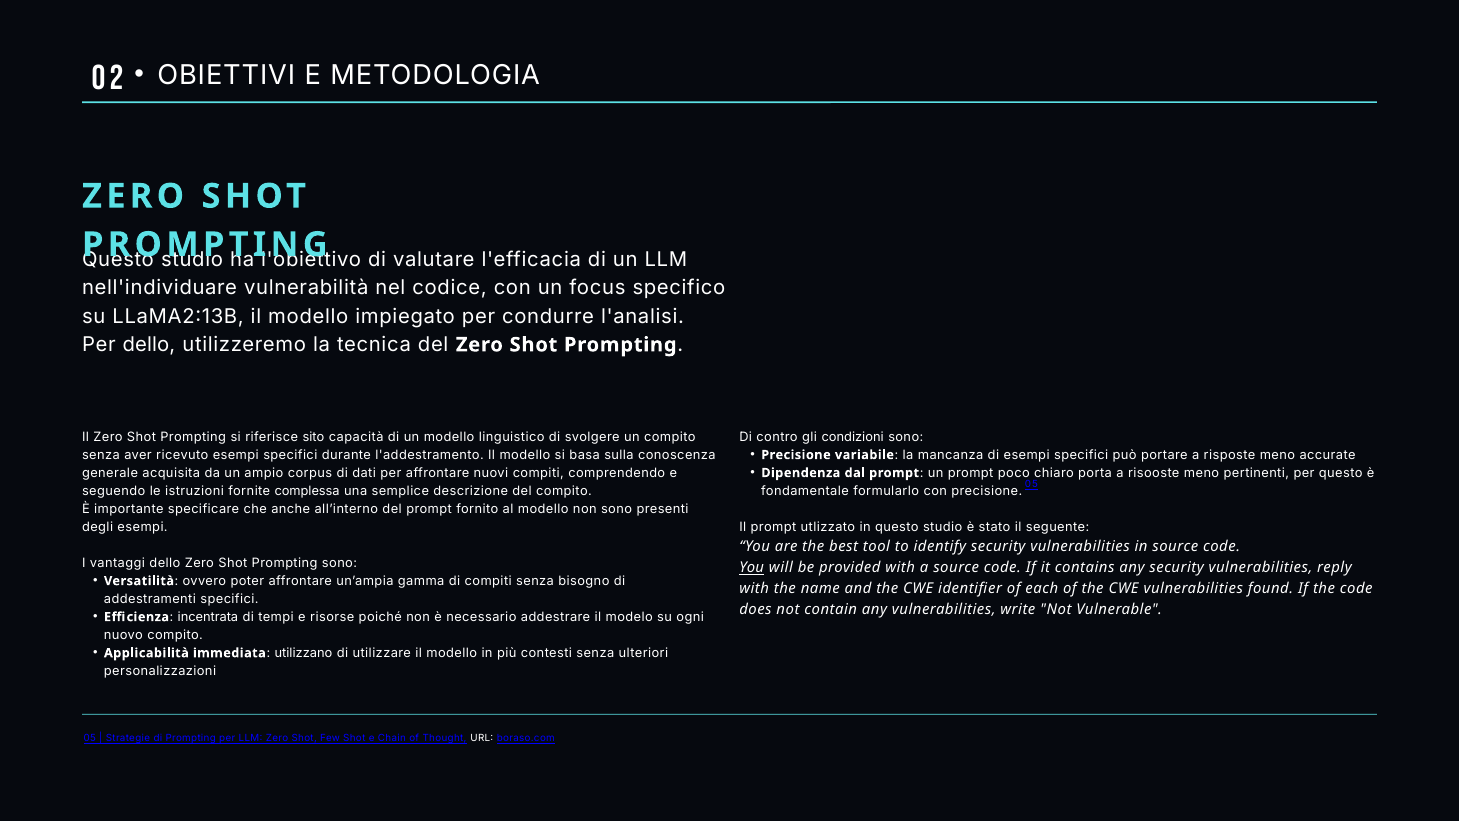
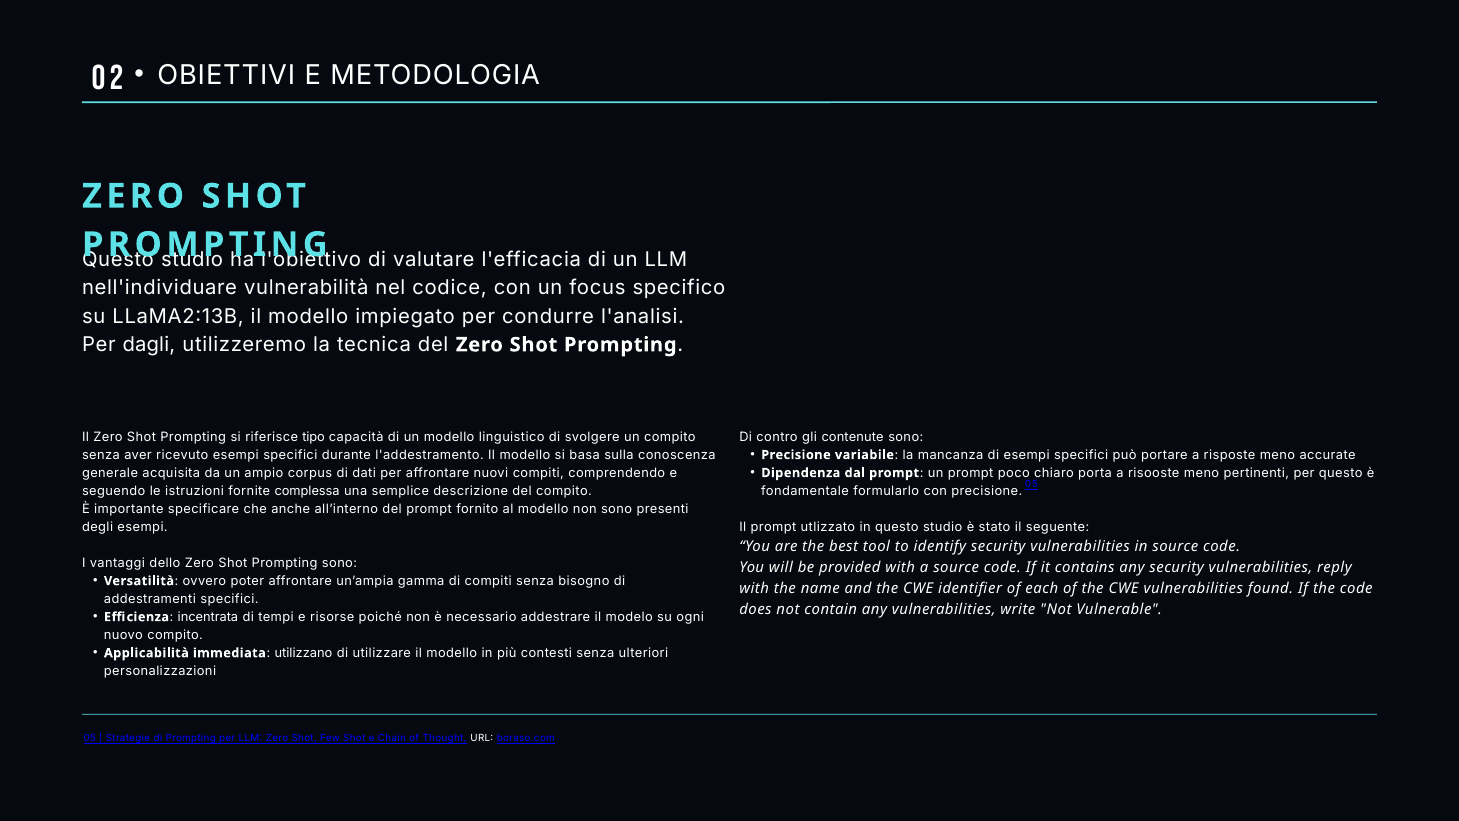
Per dello: dello -> dagli
sito: sito -> tipo
condizioni: condizioni -> contenute
You at (752, 567) underline: present -> none
